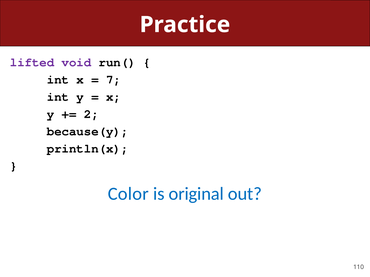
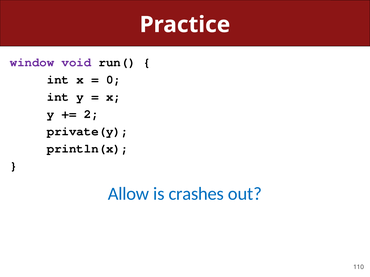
lifted: lifted -> window
7: 7 -> 0
because(y: because(y -> private(y
Color: Color -> Allow
original: original -> crashes
